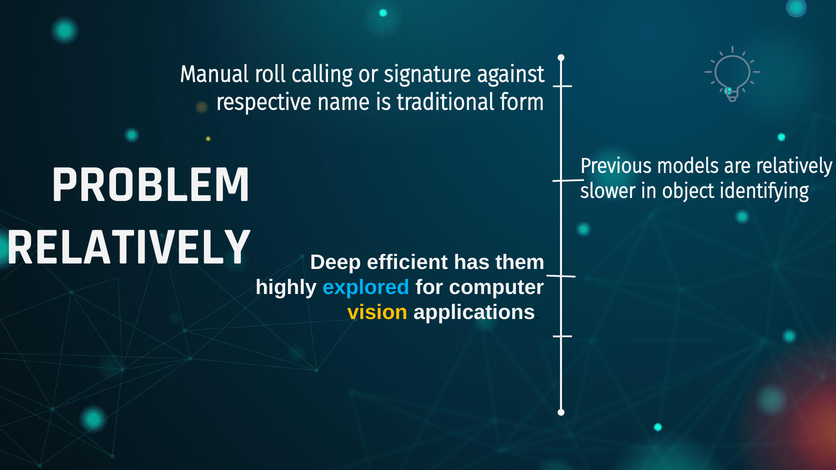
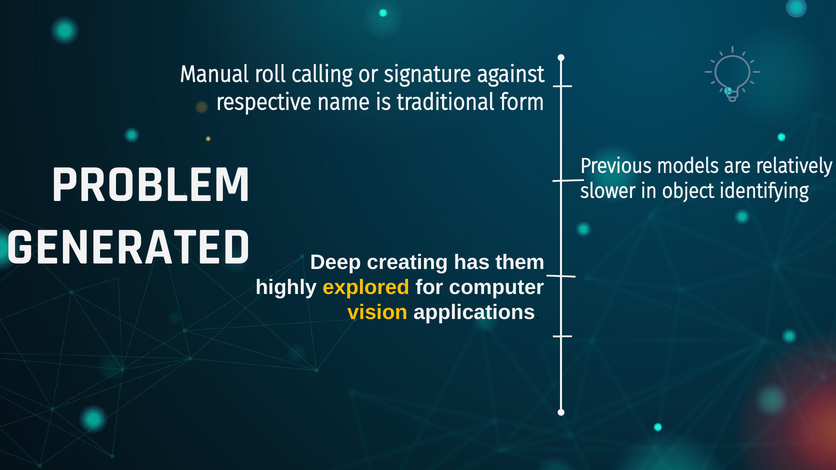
RELATIVELY at (129, 247): RELATIVELY -> GENERATED
efficient: efficient -> creating
explored colour: light blue -> yellow
